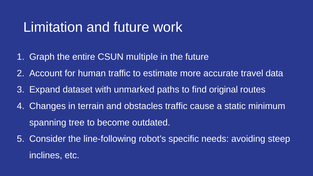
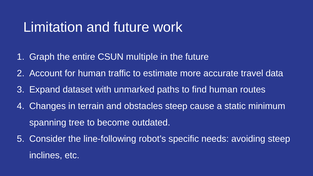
find original: original -> human
obstacles traffic: traffic -> steep
